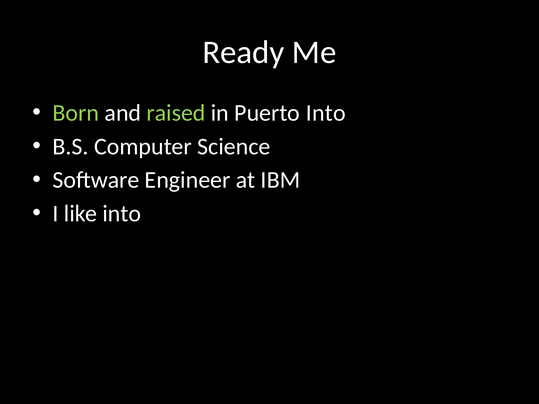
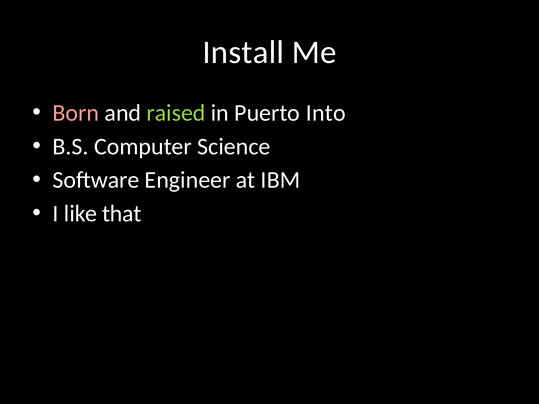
Ready: Ready -> Install
Born colour: light green -> pink
like into: into -> that
